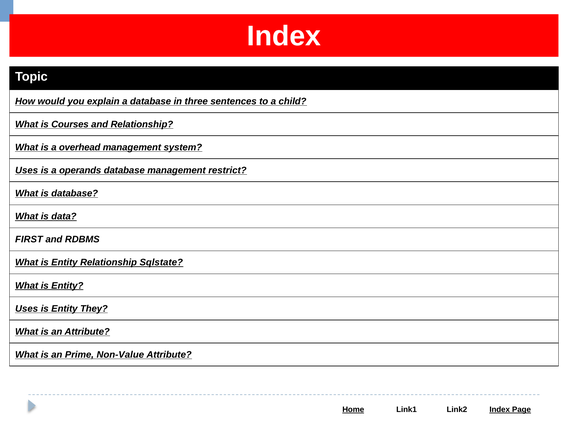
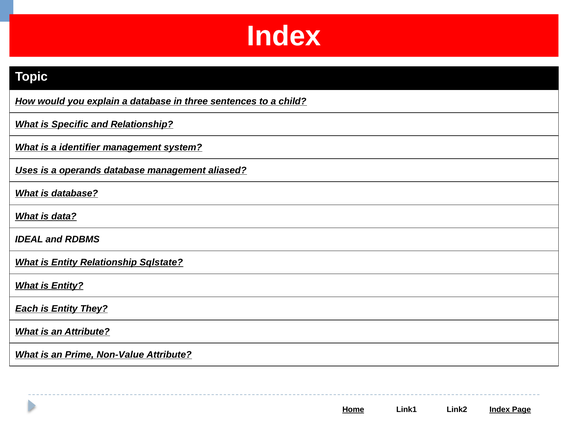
Courses: Courses -> Specific
overhead: overhead -> identifier
restrict: restrict -> aliased
FIRST: FIRST -> IDEAL
Uses at (27, 309): Uses -> Each
